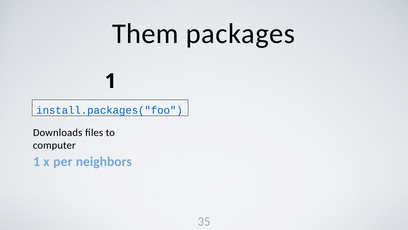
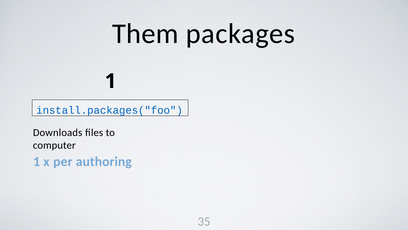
neighbors: neighbors -> authoring
